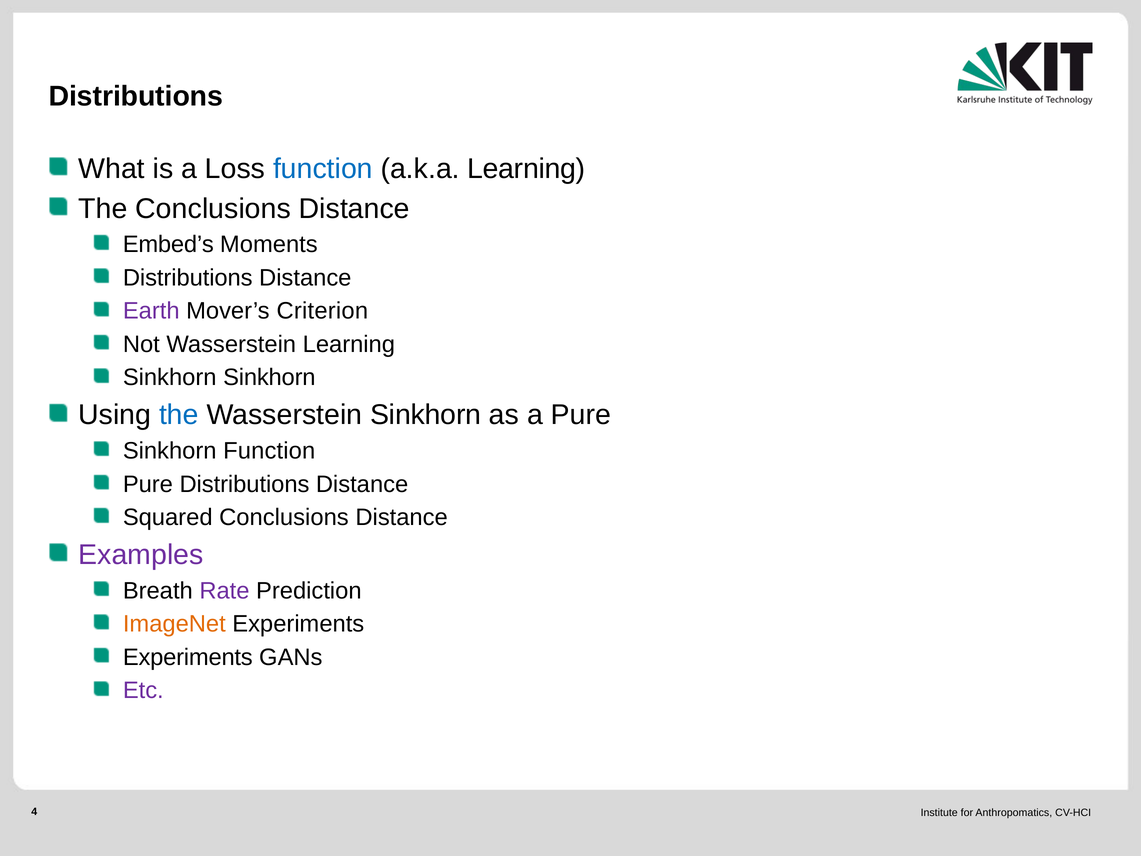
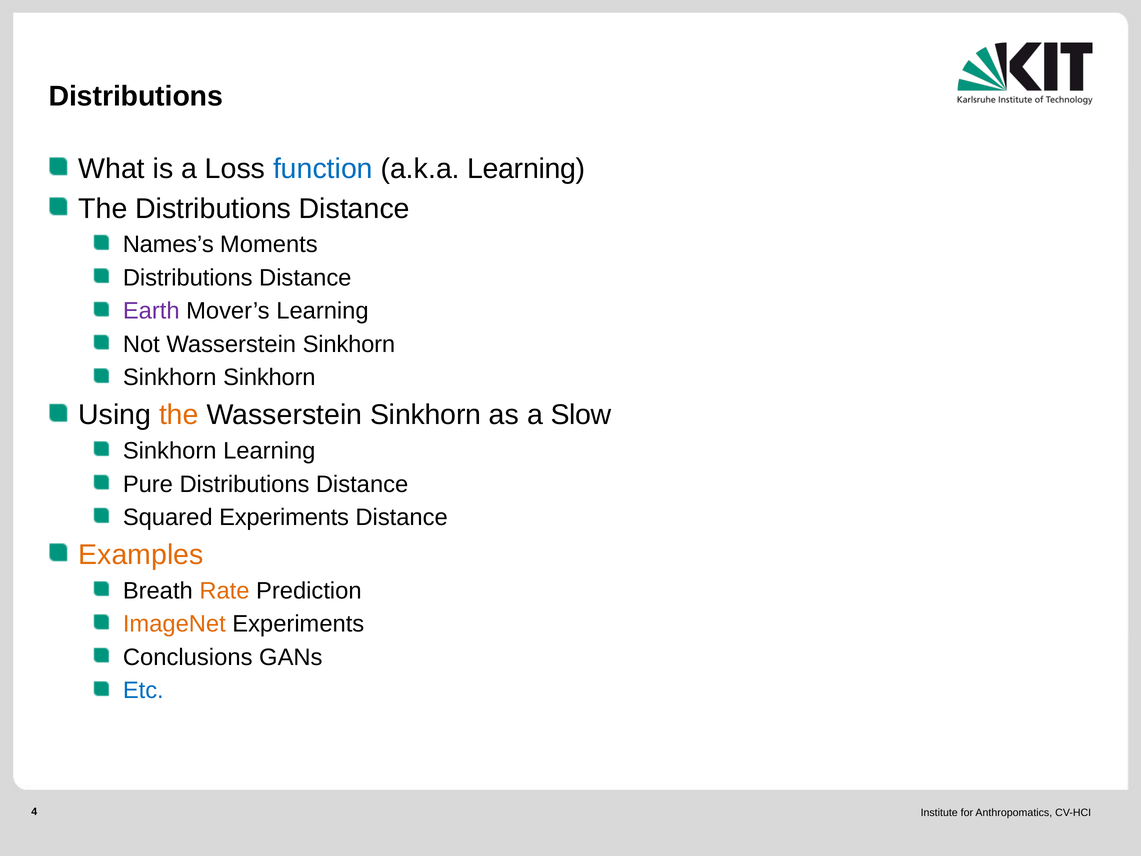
The Conclusions: Conclusions -> Distributions
Embed’s: Embed’s -> Names’s
Mover’s Criterion: Criterion -> Learning
Not Wasserstein Learning: Learning -> Sinkhorn
the at (179, 415) colour: blue -> orange
a Pure: Pure -> Slow
Sinkhorn Function: Function -> Learning
Squared Conclusions: Conclusions -> Experiments
Examples colour: purple -> orange
Rate colour: purple -> orange
Experiments at (188, 657): Experiments -> Conclusions
Etc colour: purple -> blue
